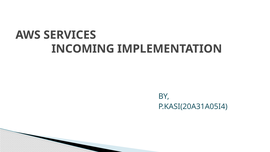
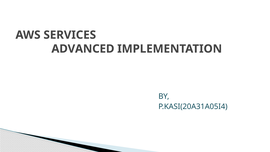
INCOMING: INCOMING -> ADVANCED
